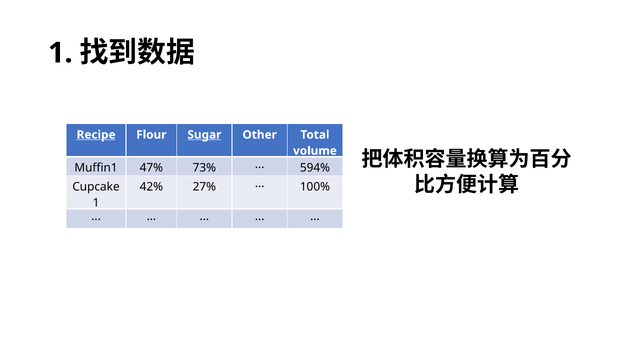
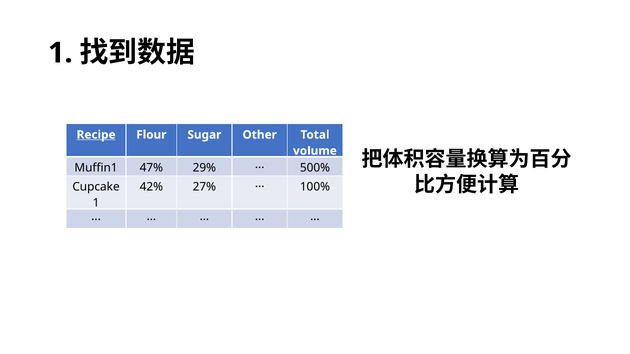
Sugar underline: present -> none
73%: 73% -> 29%
594%: 594% -> 500%
